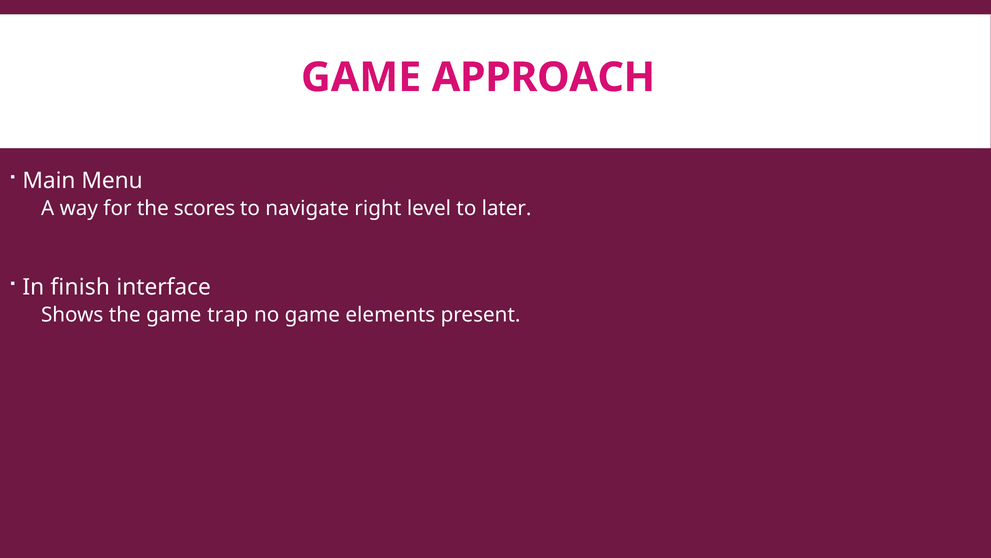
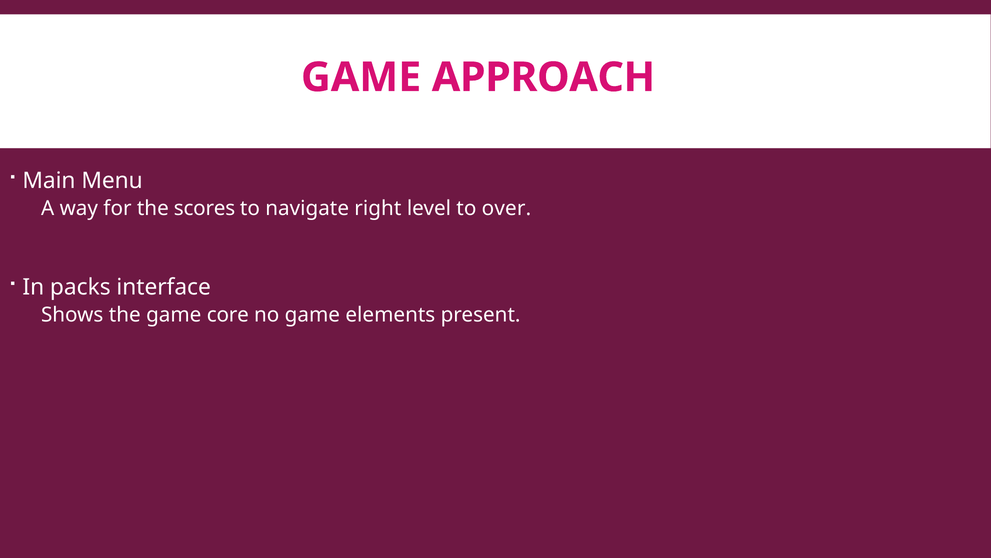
later: later -> over
finish: finish -> packs
trap: trap -> core
